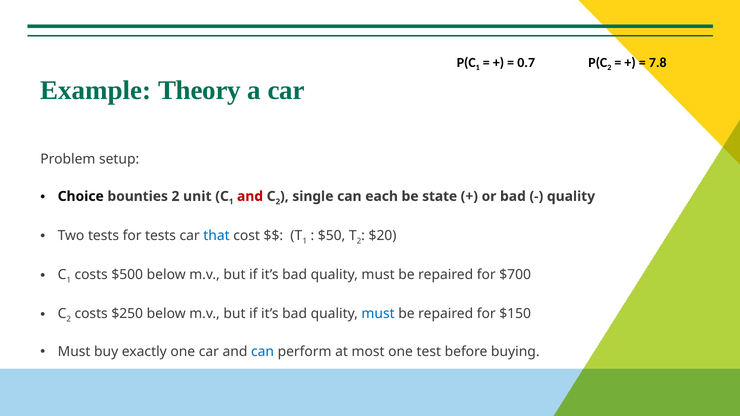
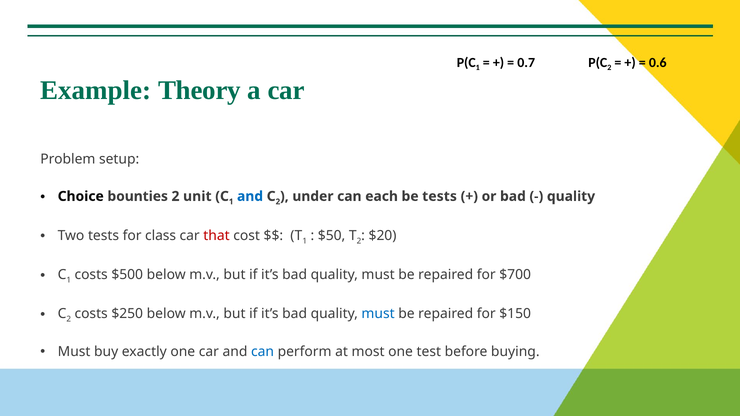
7.8: 7.8 -> 0.6
and at (250, 196) colour: red -> blue
single: single -> under
be state: state -> tests
for tests: tests -> class
that colour: blue -> red
